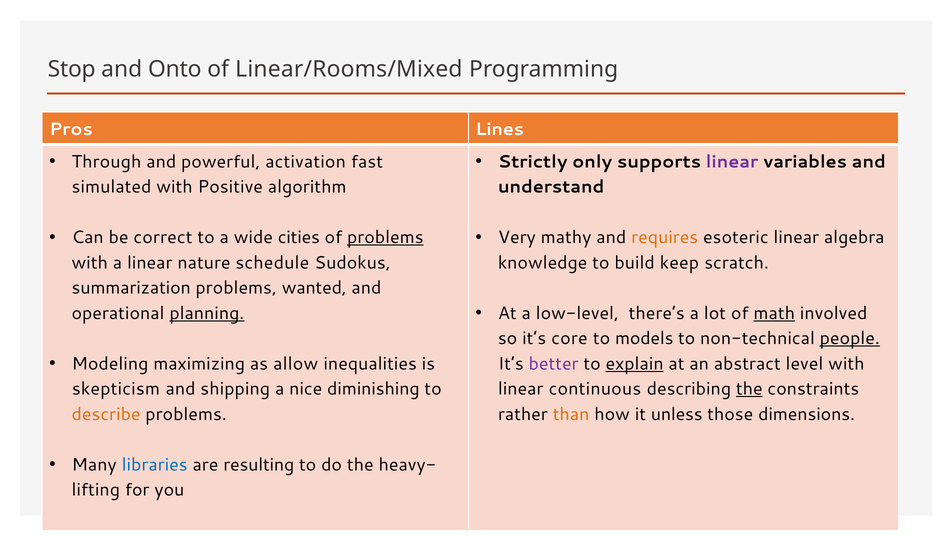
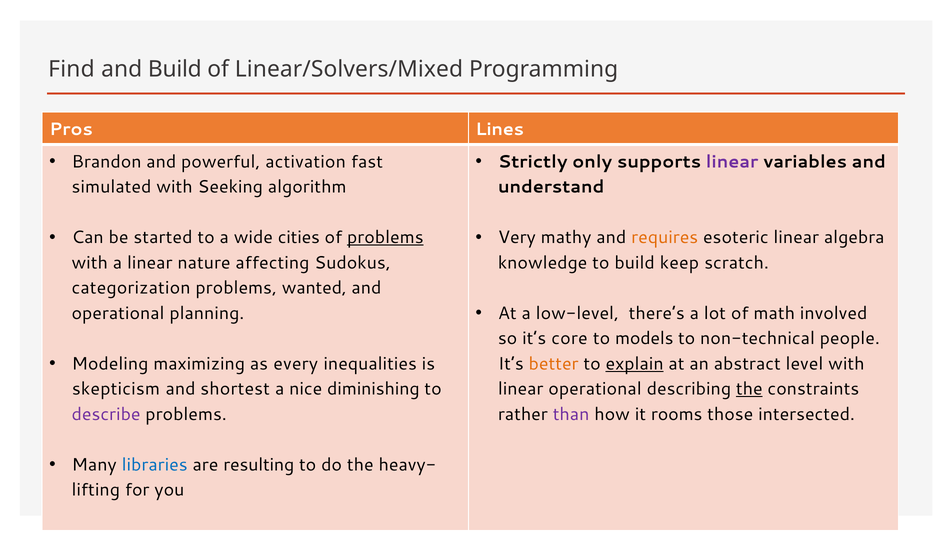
Stop: Stop -> Find
and Onto: Onto -> Build
Linear/Rooms/Mixed: Linear/Rooms/Mixed -> Linear/Solvers/Mixed
Through: Through -> Brandon
Positive: Positive -> Seeking
correct: correct -> started
schedule: schedule -> affecting
summarization: summarization -> categorization
math underline: present -> none
planning underline: present -> none
people underline: present -> none
allow: allow -> every
better colour: purple -> orange
shipping: shipping -> shortest
linear continuous: continuous -> operational
describe colour: orange -> purple
than colour: orange -> purple
unless: unless -> rooms
dimensions: dimensions -> intersected
